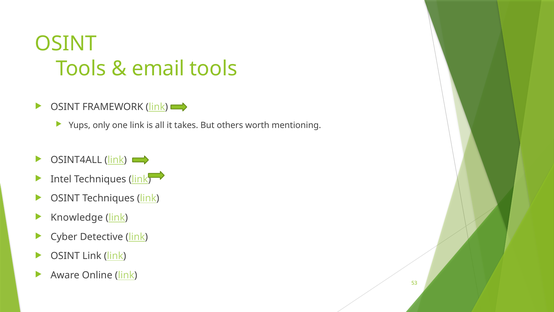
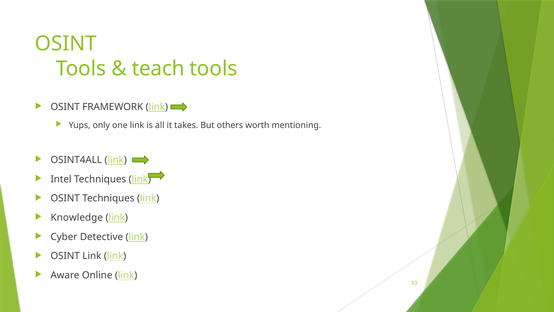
email: email -> teach
